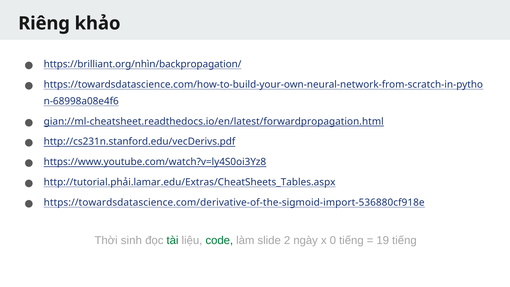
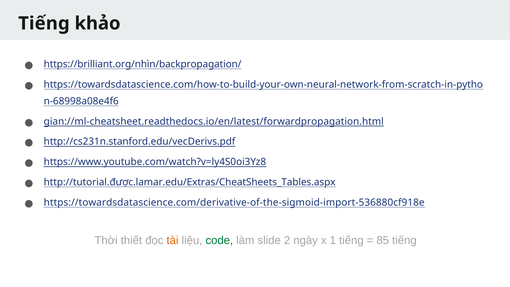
Riêng at (44, 23): Riêng -> Tiếng
http://tutorial.phải.lamar.edu/Extras/CheatSheets_Tables.aspx: http://tutorial.phải.lamar.edu/Extras/CheatSheets_Tables.aspx -> http://tutorial.được.lamar.edu/Extras/CheatSheets_Tables.aspx
sinh: sinh -> thiết
tài colour: green -> orange
0: 0 -> 1
19: 19 -> 85
